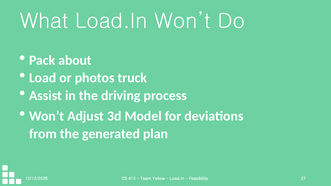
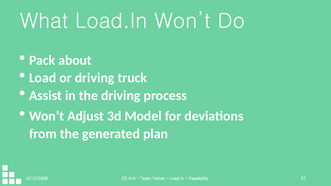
or photos: photos -> driving
